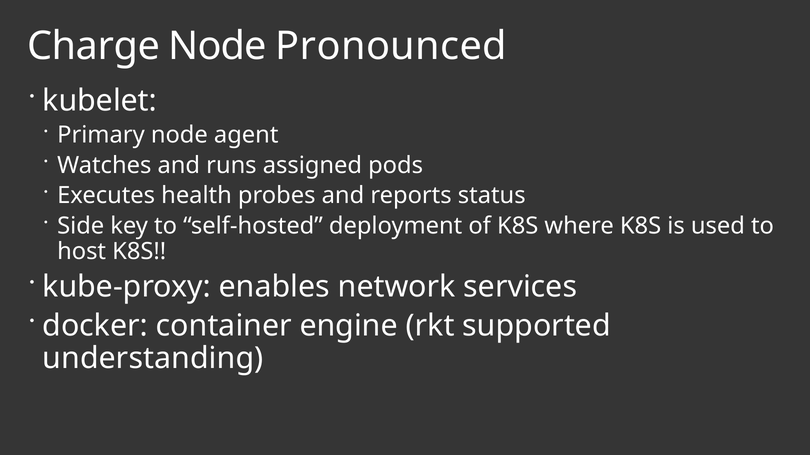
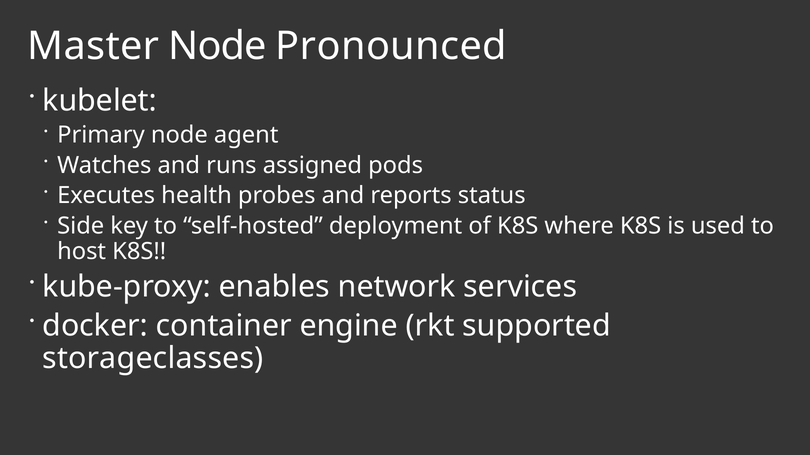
Charge: Charge -> Master
understanding: understanding -> storageclasses
